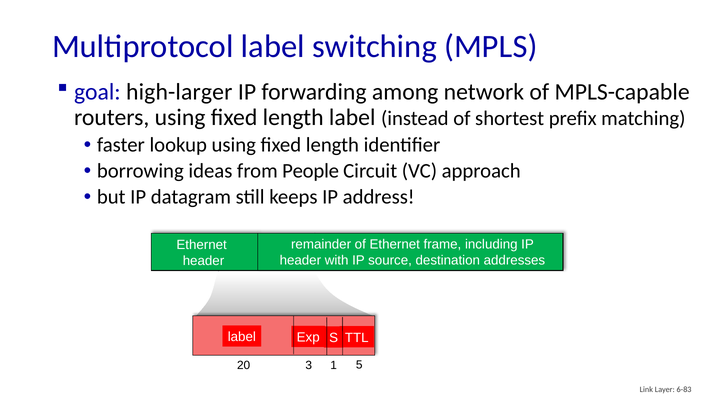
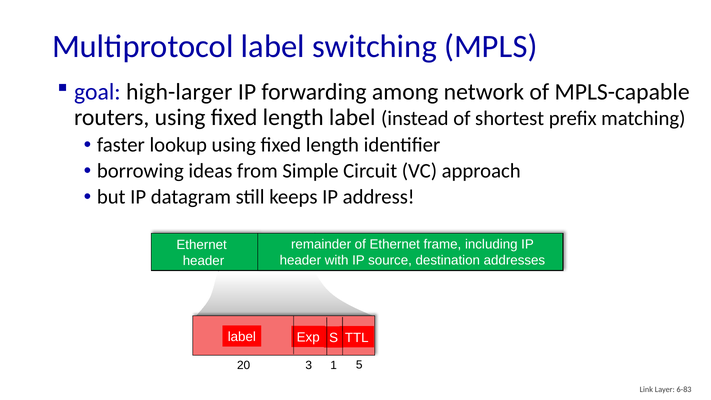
People: People -> Simple
